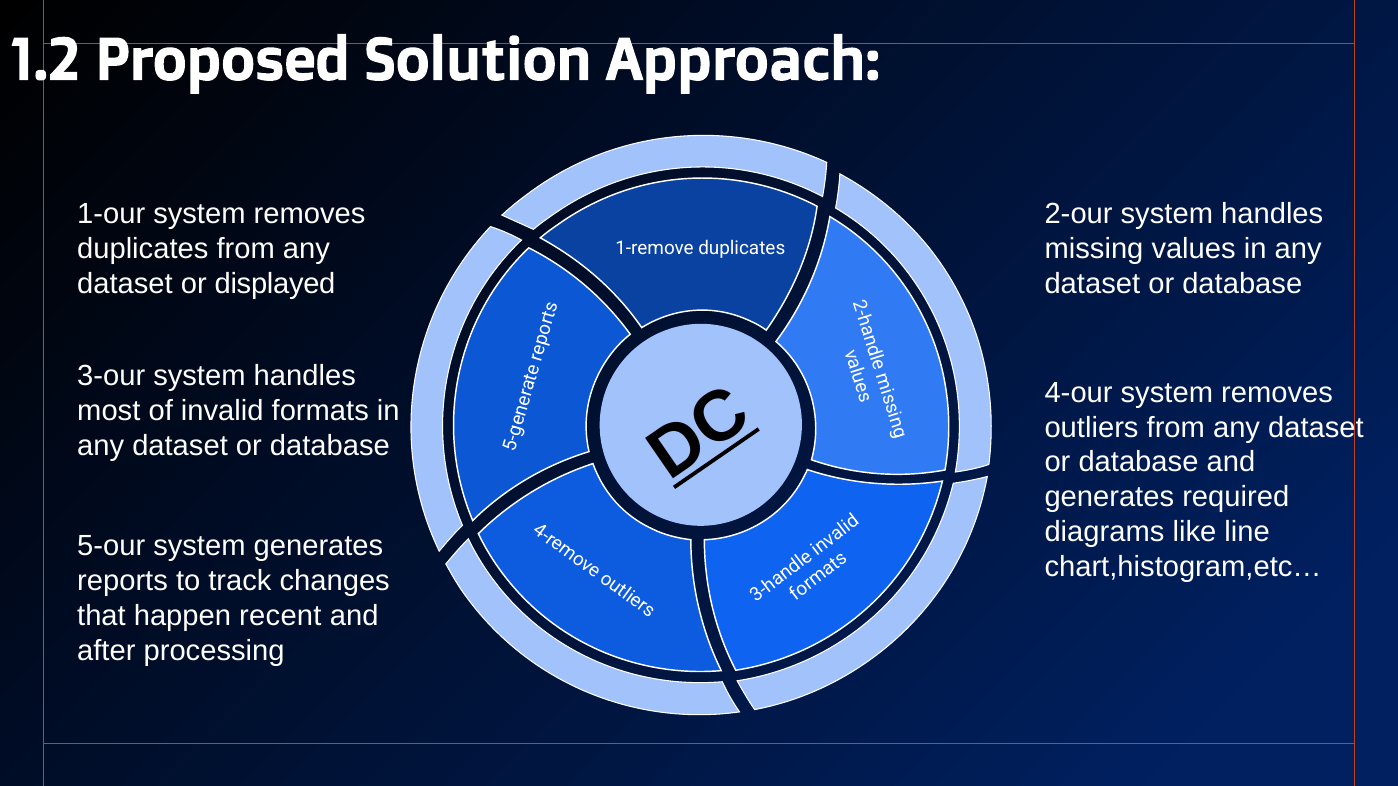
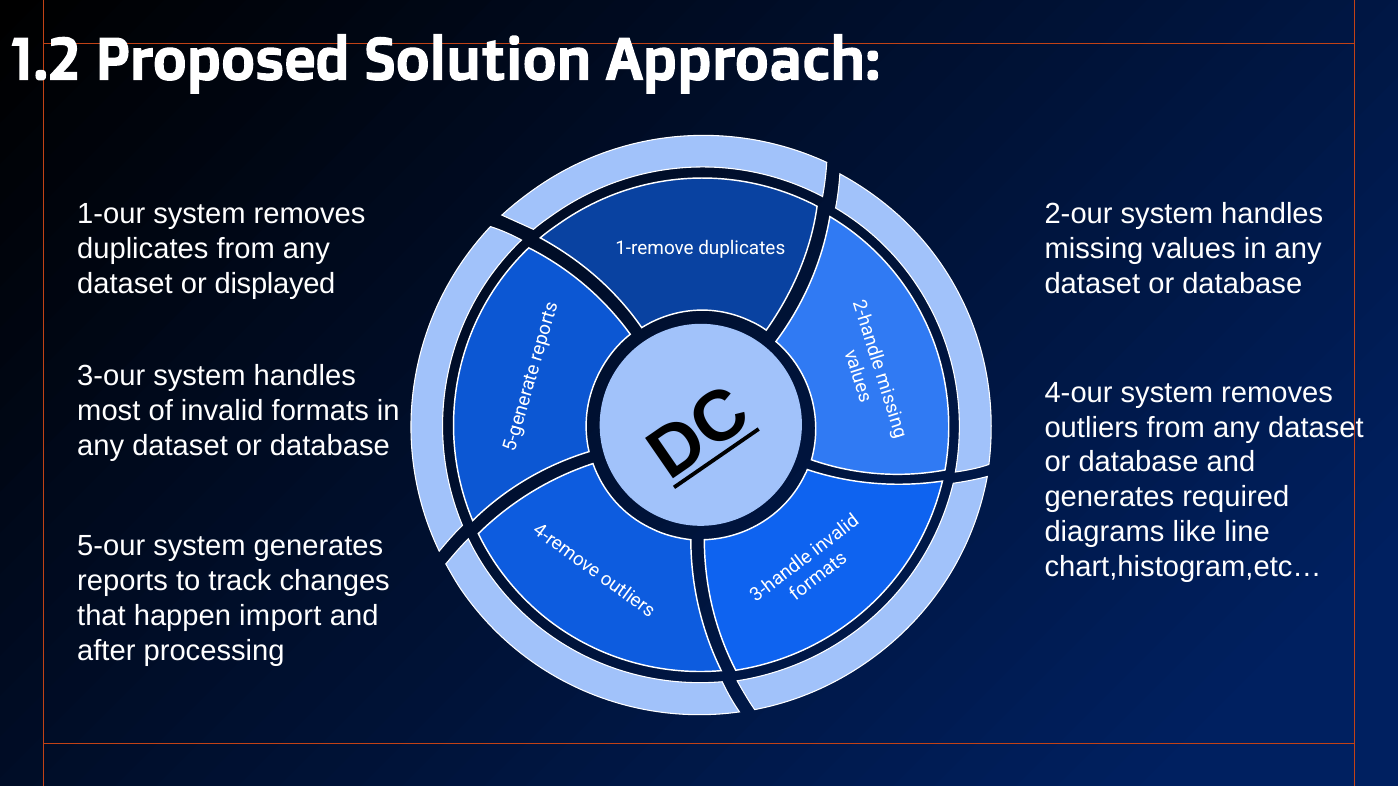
recent: recent -> import
